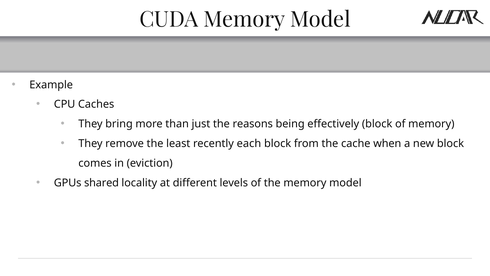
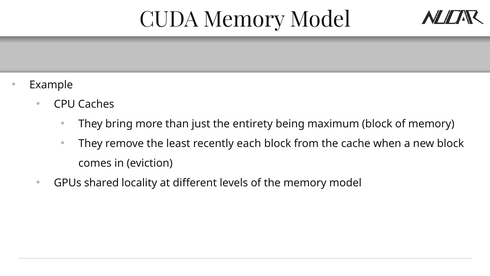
reasons: reasons -> entirety
effectively: effectively -> maximum
